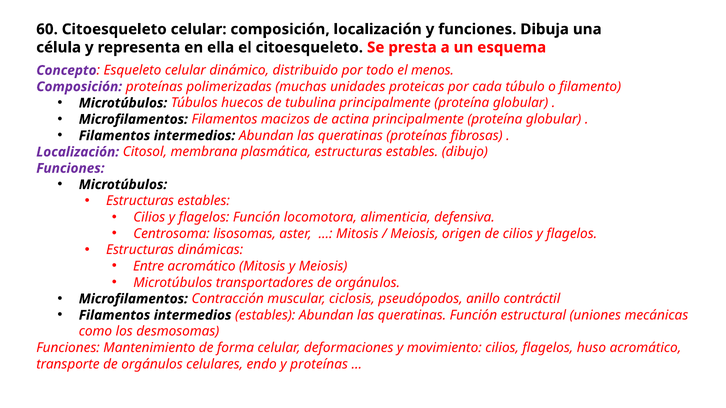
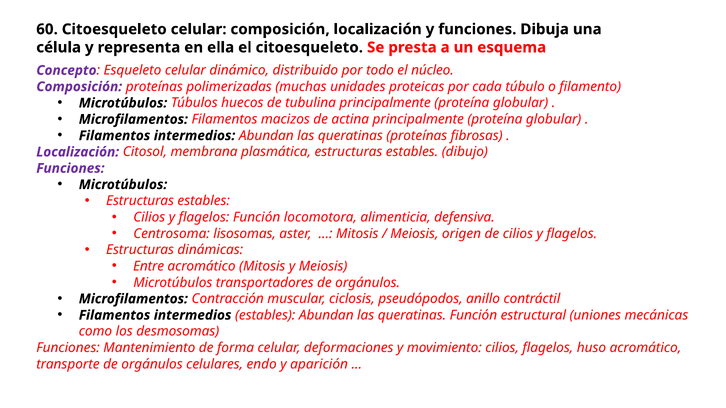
menos: menos -> núcleo
y proteínas: proteínas -> aparición
